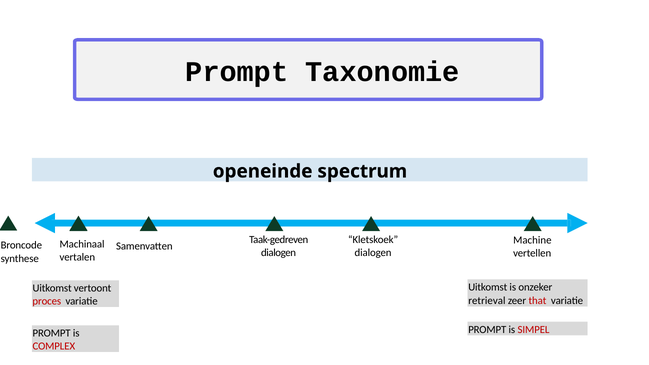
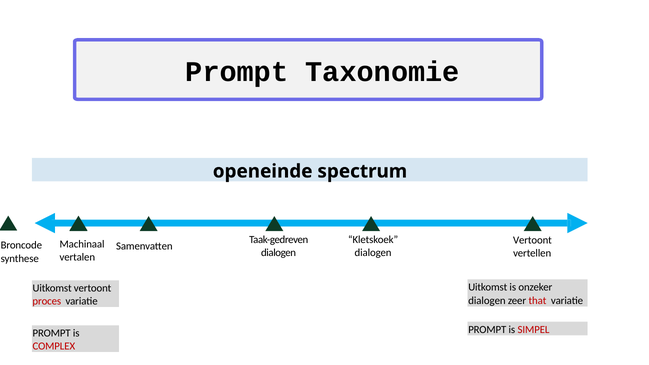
Machine at (532, 240): Machine -> Vertoont
retrieval at (487, 301): retrieval -> dialogen
